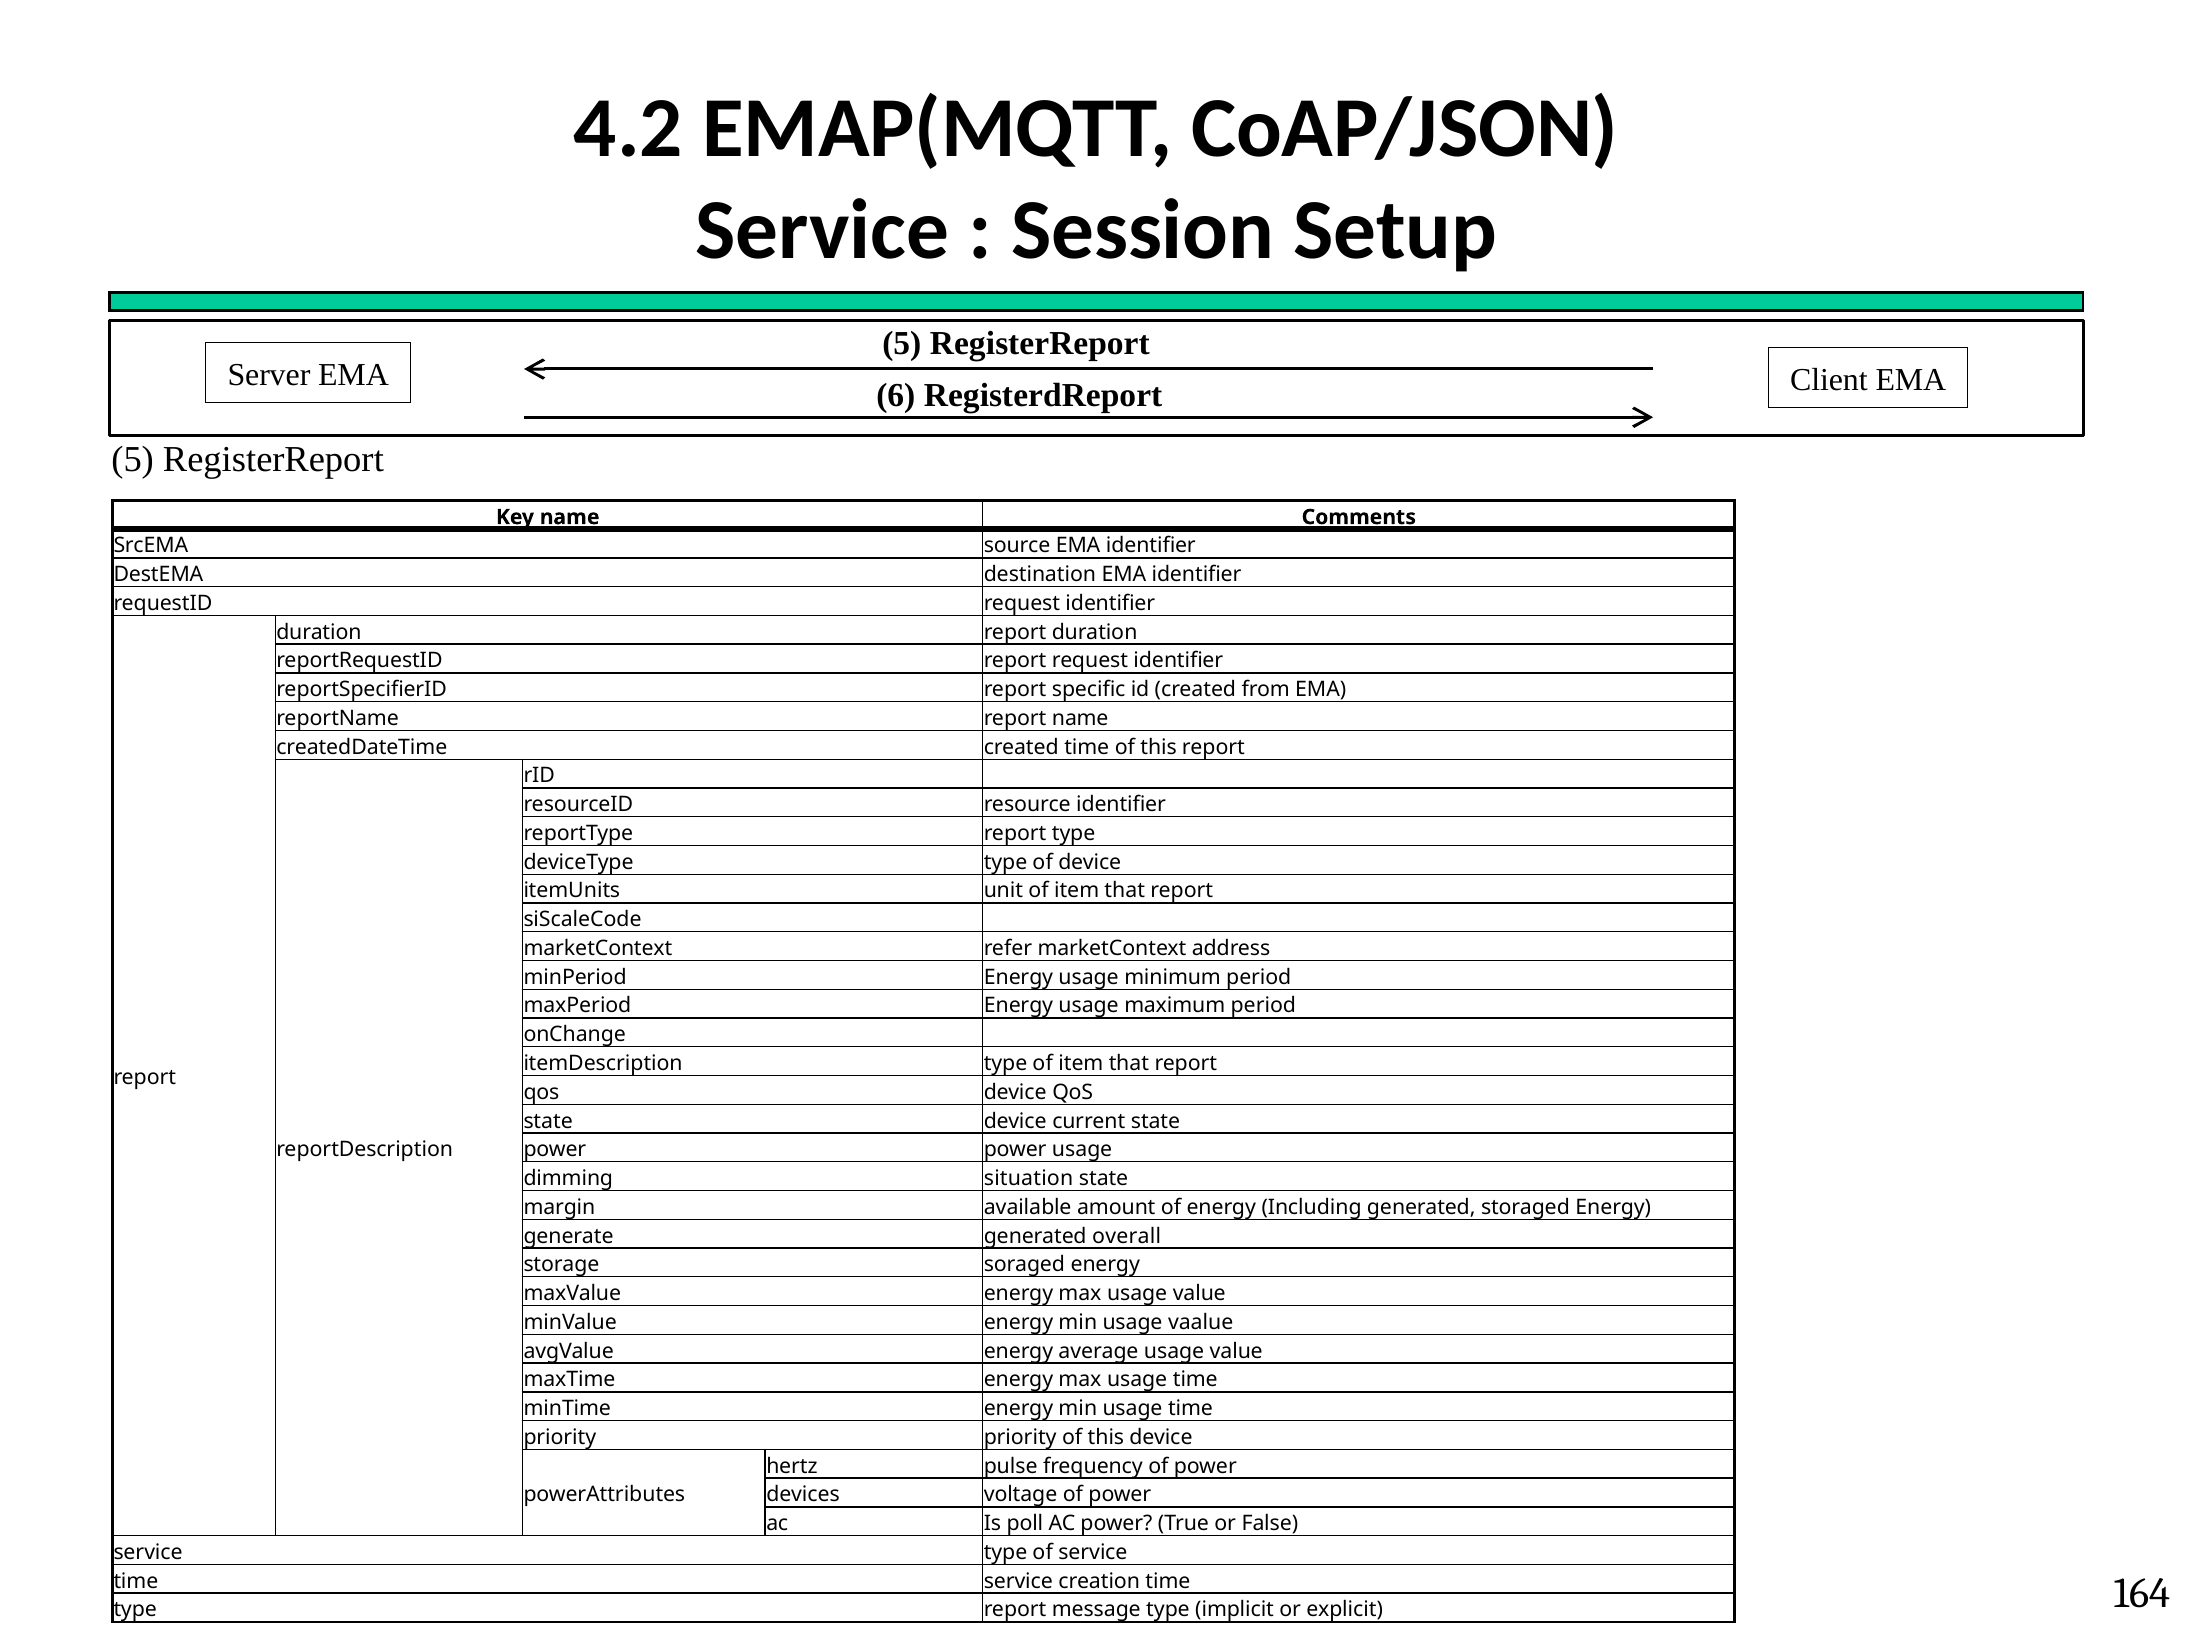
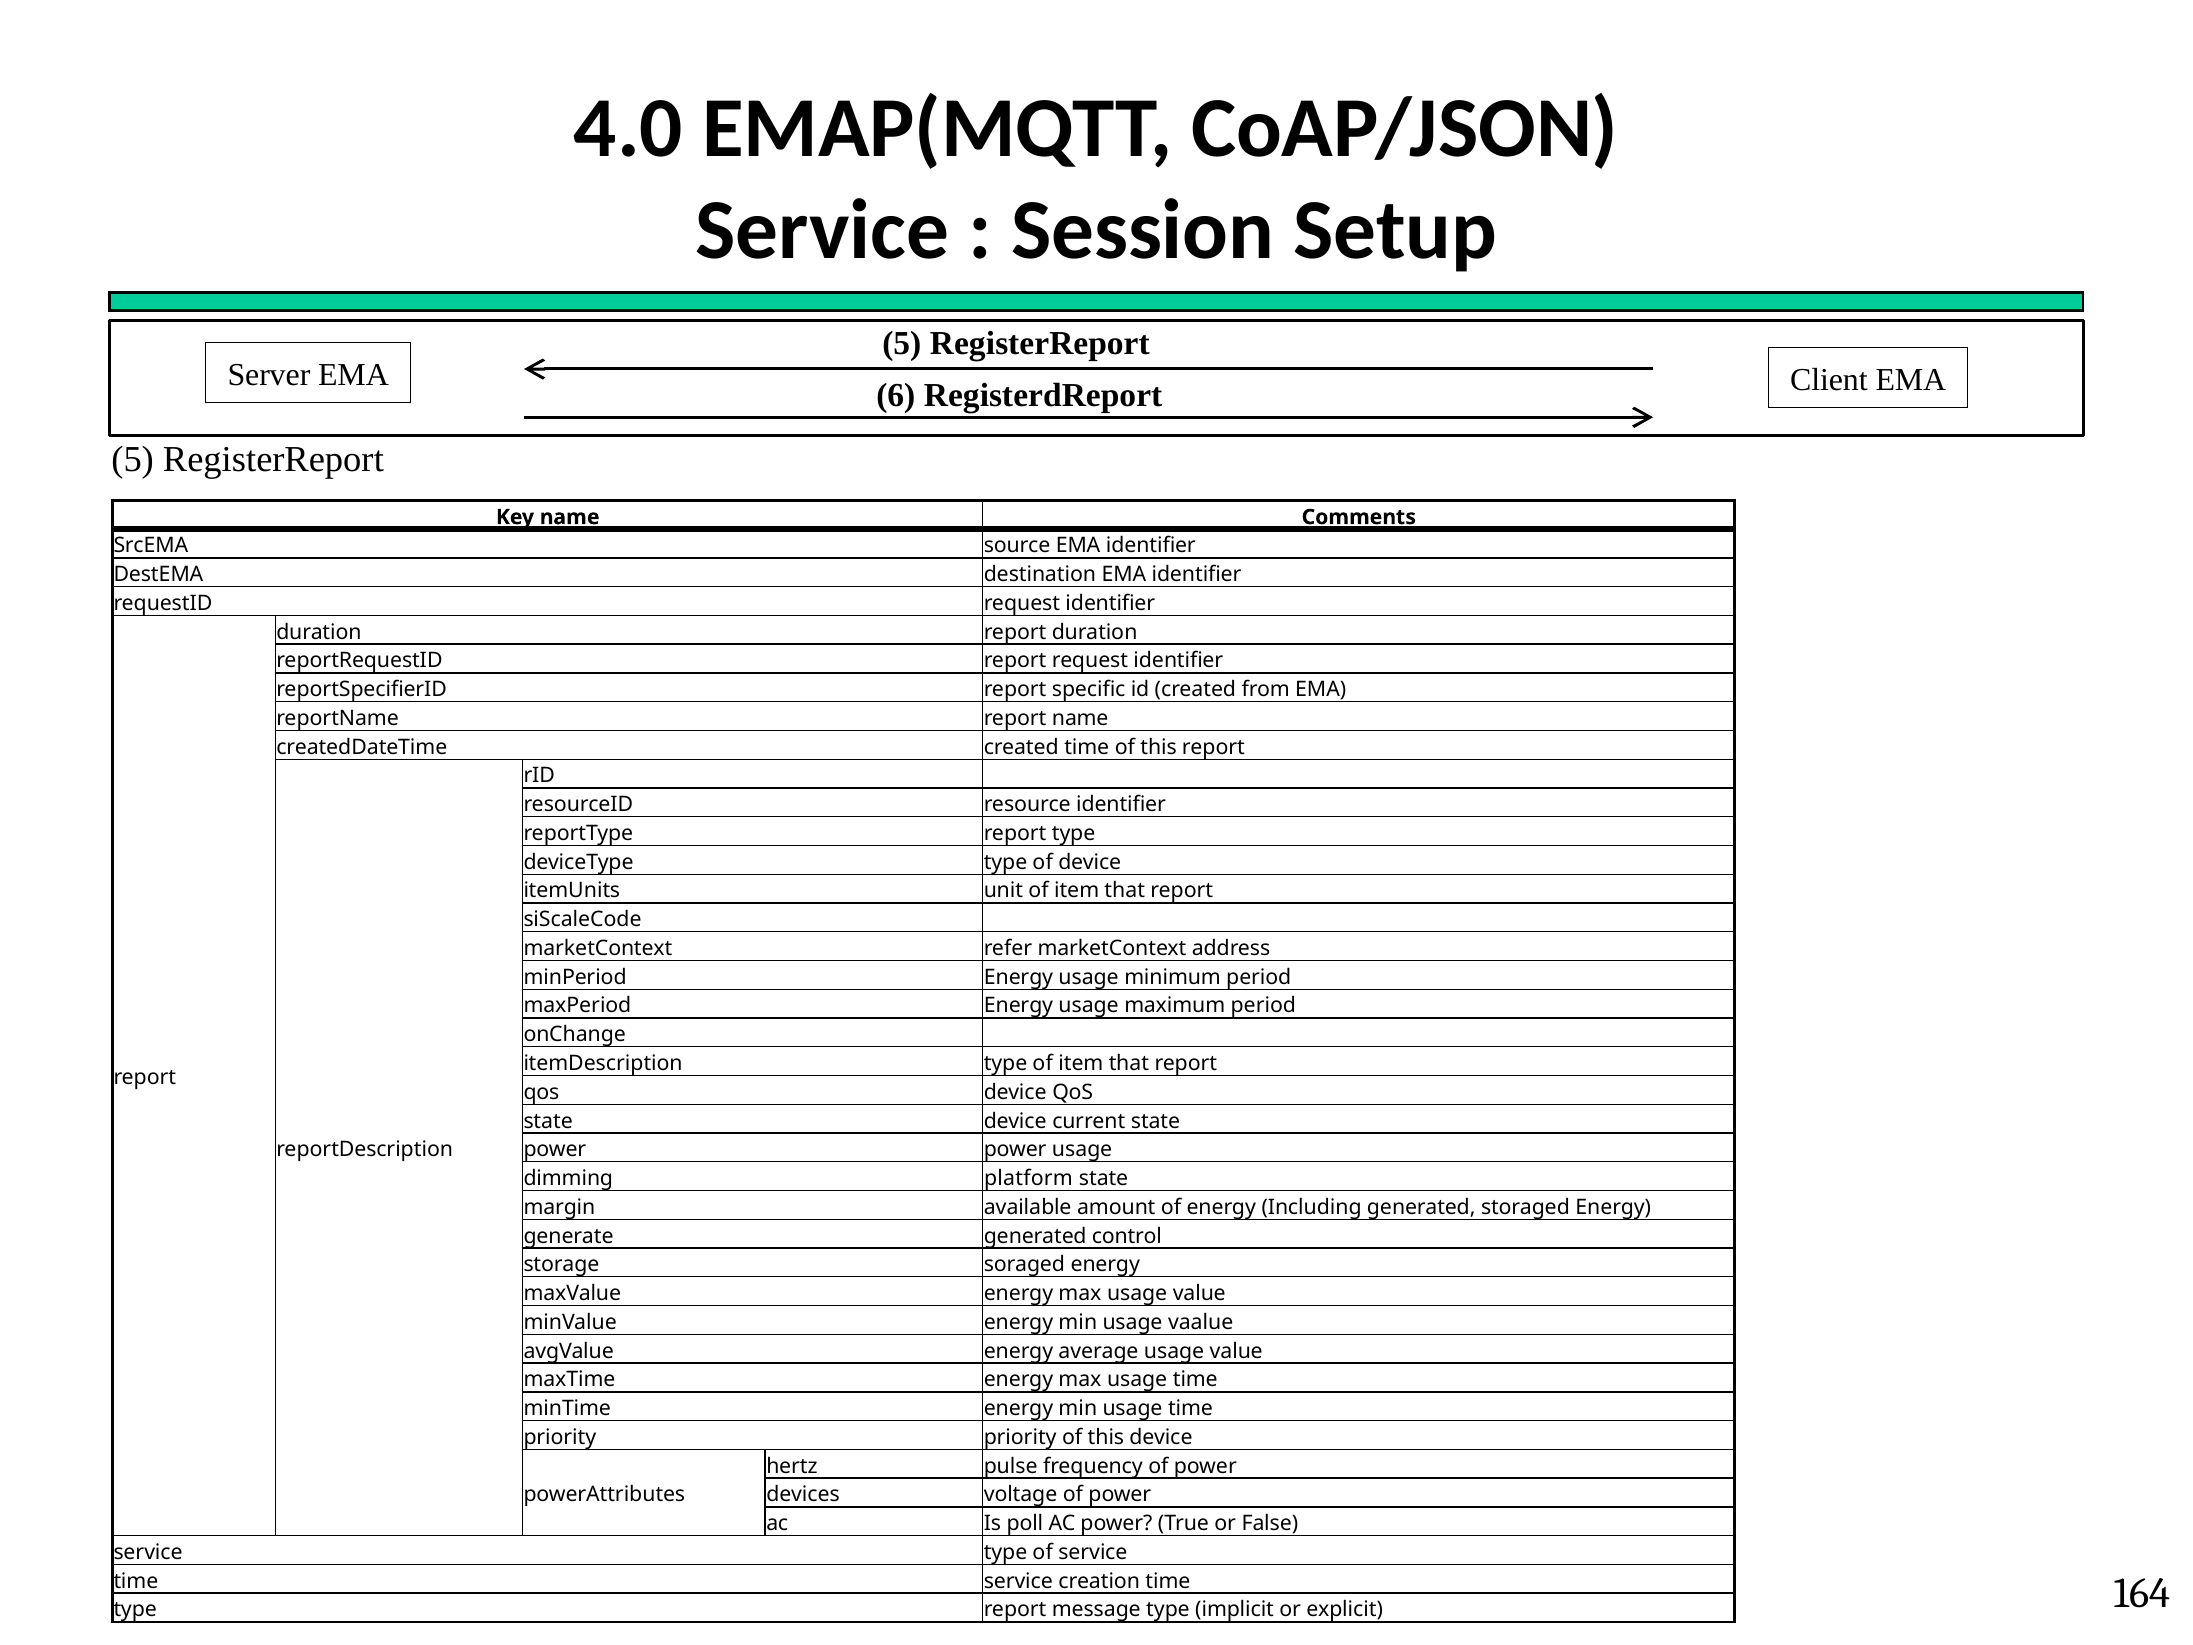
4.2: 4.2 -> 4.0
situation: situation -> platform
overall: overall -> control
